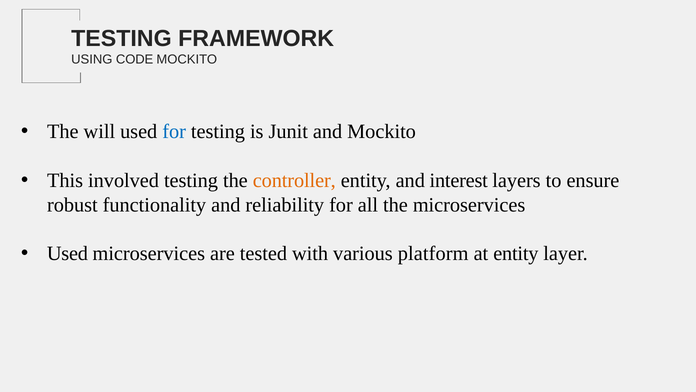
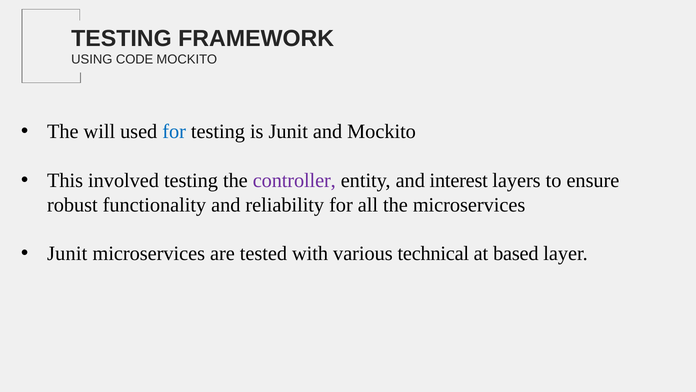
controller colour: orange -> purple
Used at (67, 253): Used -> Junit
platform: platform -> technical
at entity: entity -> based
